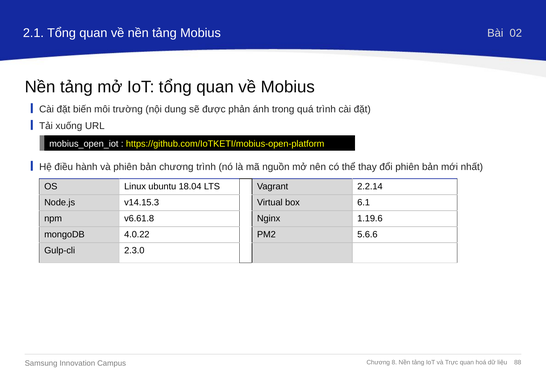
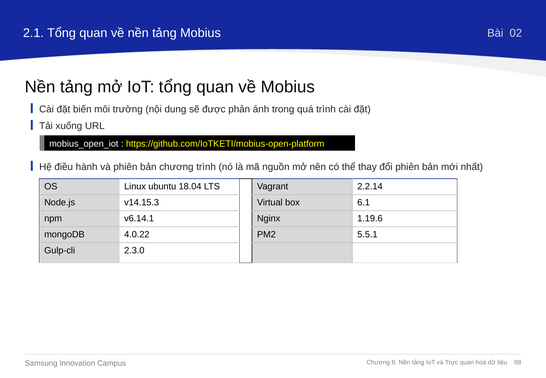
v6.61.8: v6.61.8 -> v6.14.1
5.6.6: 5.6.6 -> 5.5.1
